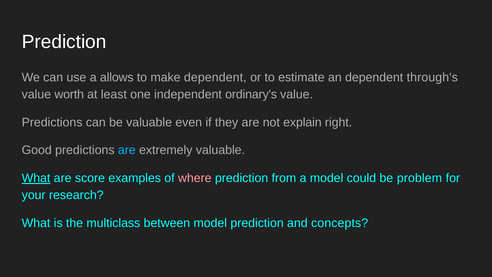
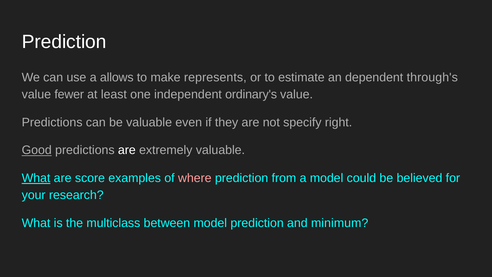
make dependent: dependent -> represents
worth: worth -> fewer
explain: explain -> specify
Good underline: none -> present
are at (127, 150) colour: light blue -> white
problem: problem -> believed
concepts: concepts -> minimum
